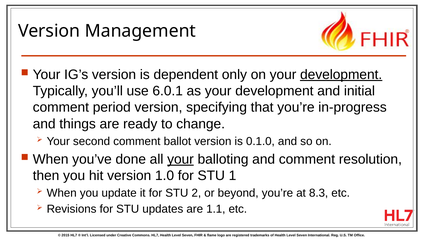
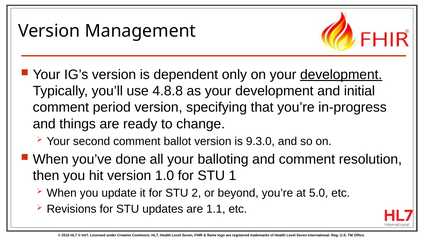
6.0.1: 6.0.1 -> 4.8.8
0.1.0: 0.1.0 -> 9.3.0
your at (180, 159) underline: present -> none
8.3: 8.3 -> 5.0
